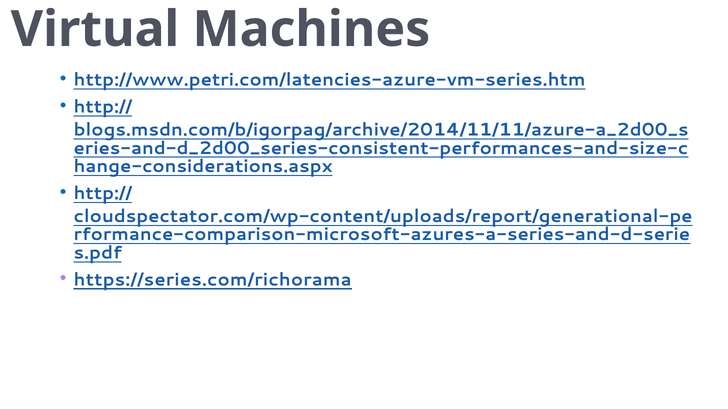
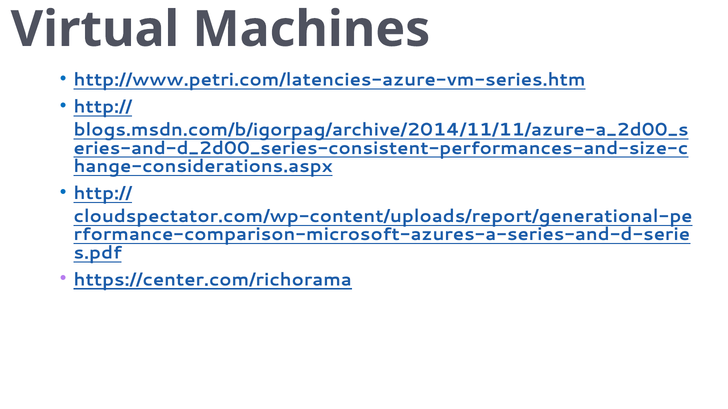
https://series.com/richorama: https://series.com/richorama -> https://center.com/richorama
